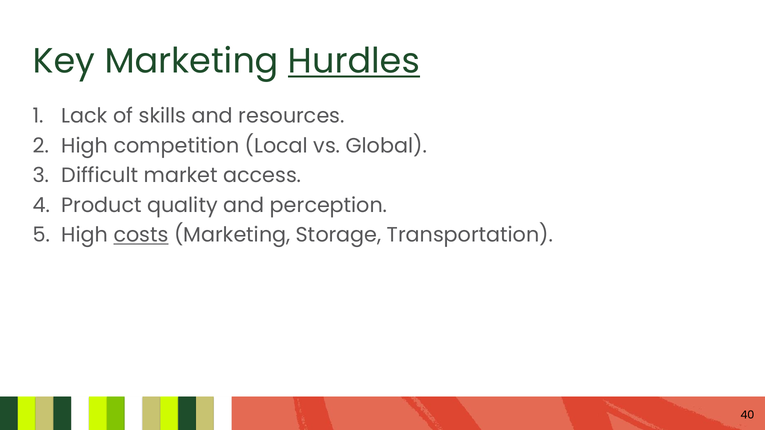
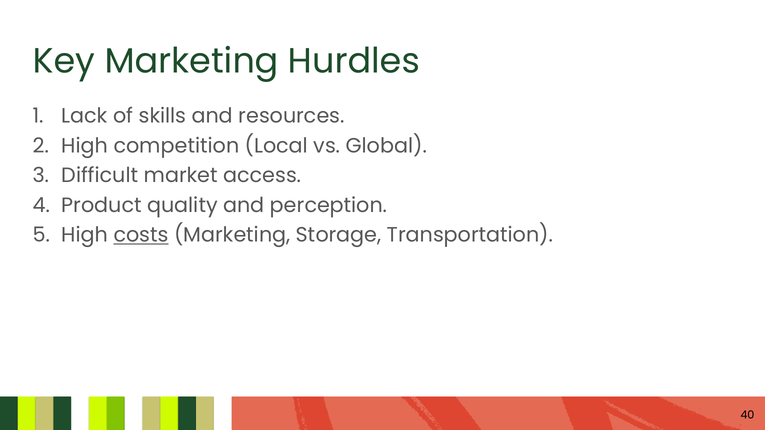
Hurdles underline: present -> none
